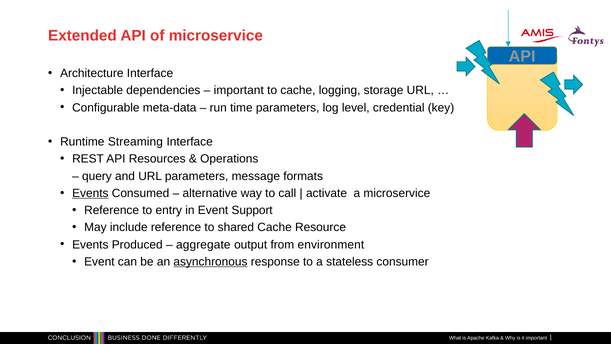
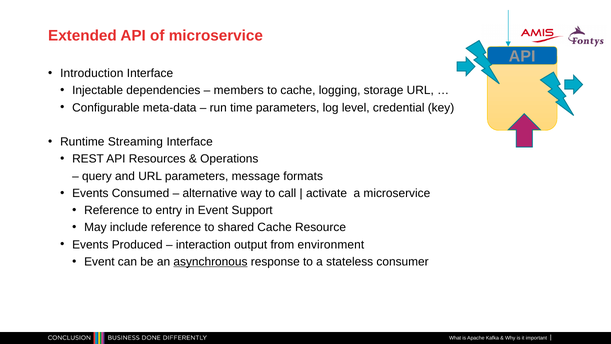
Architecture: Architecture -> Introduction
important at (239, 90): important -> members
Events at (90, 193) underline: present -> none
aggregate: aggregate -> interaction
